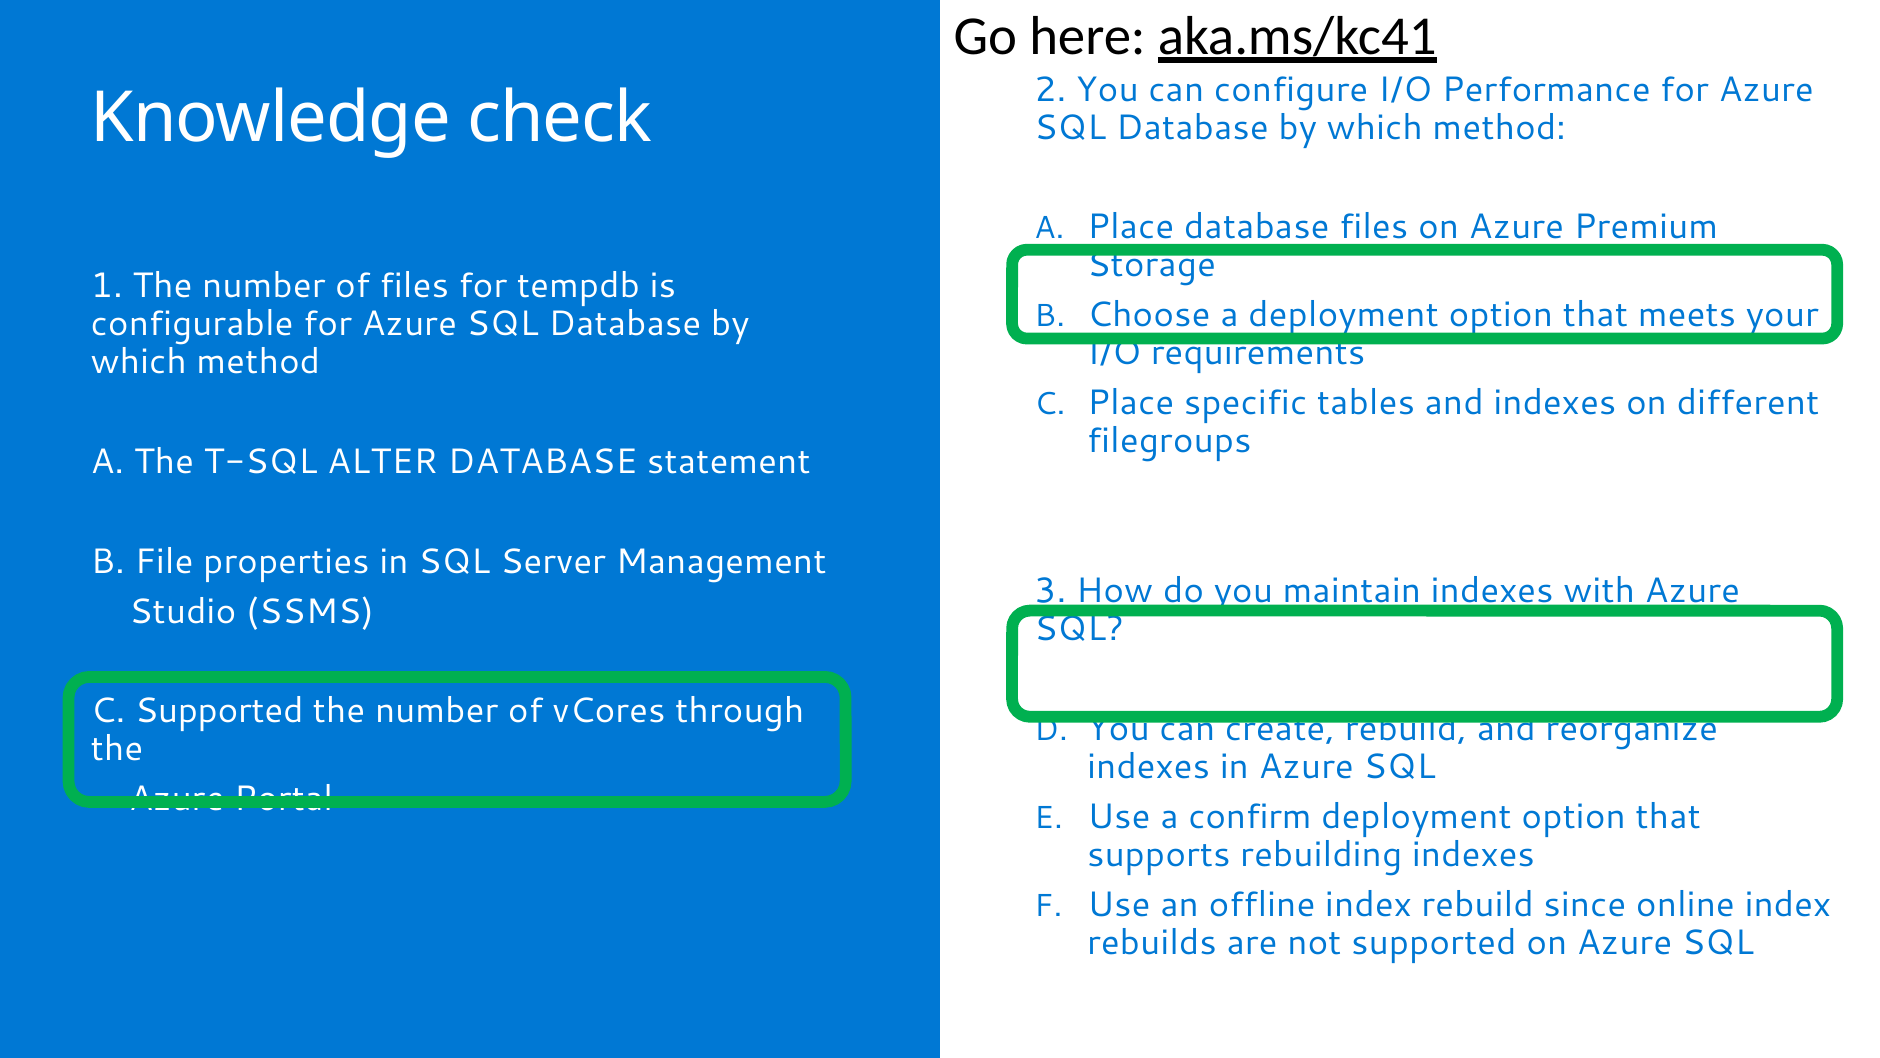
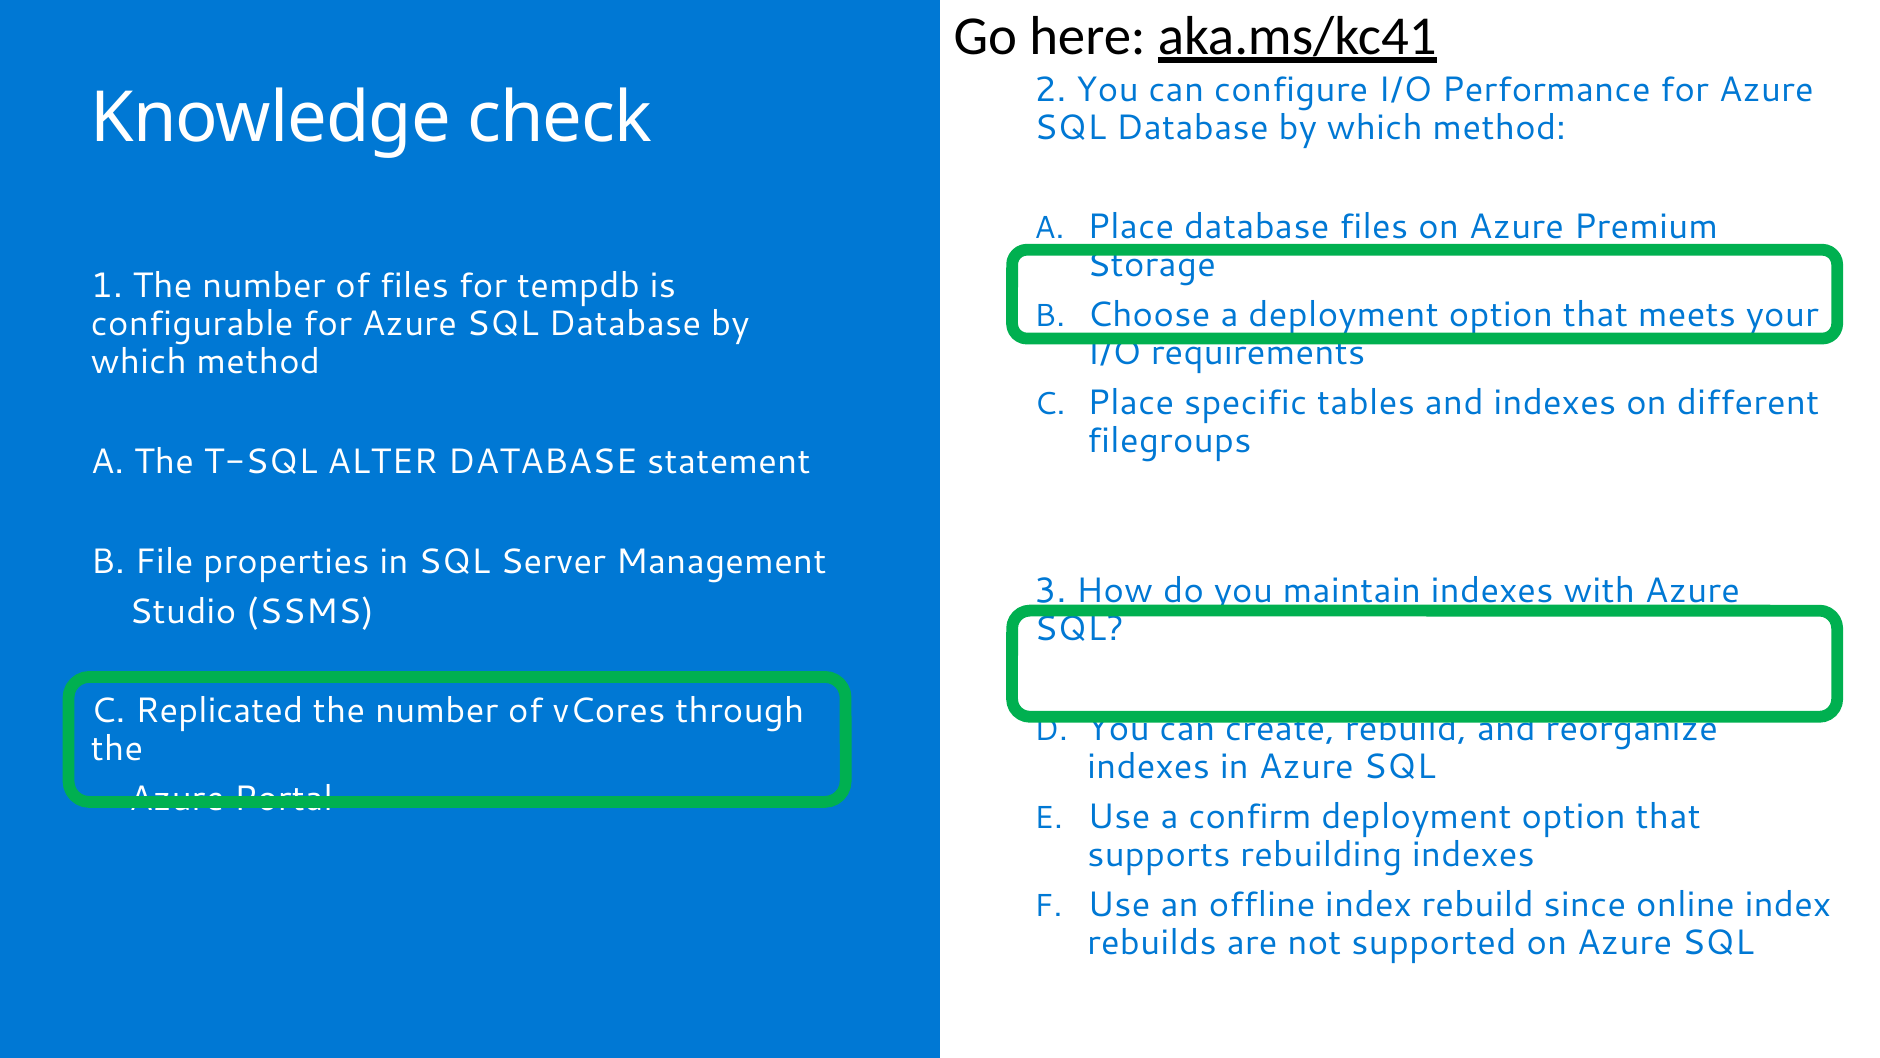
C Supported: Supported -> Replicated
